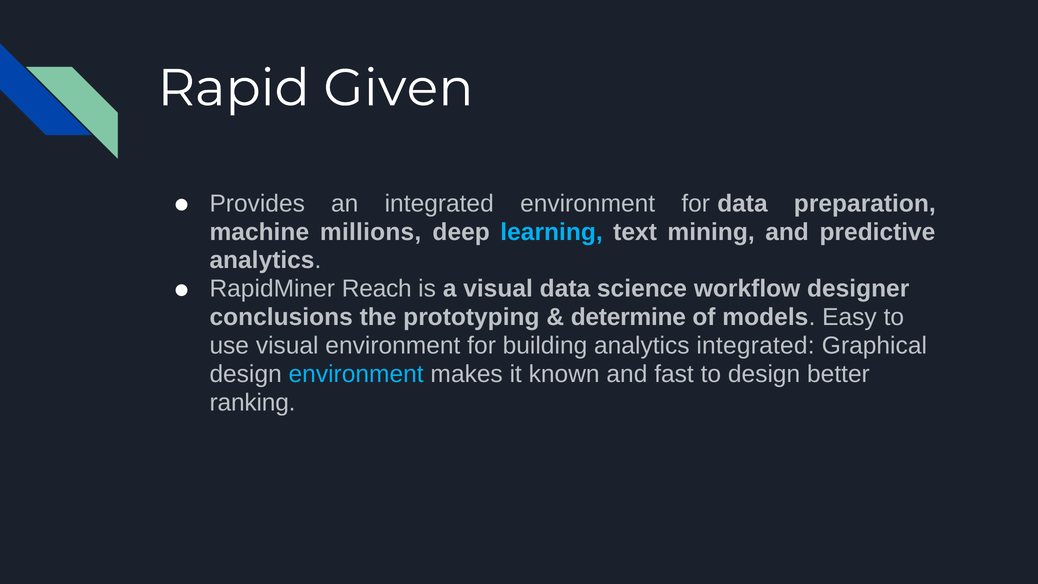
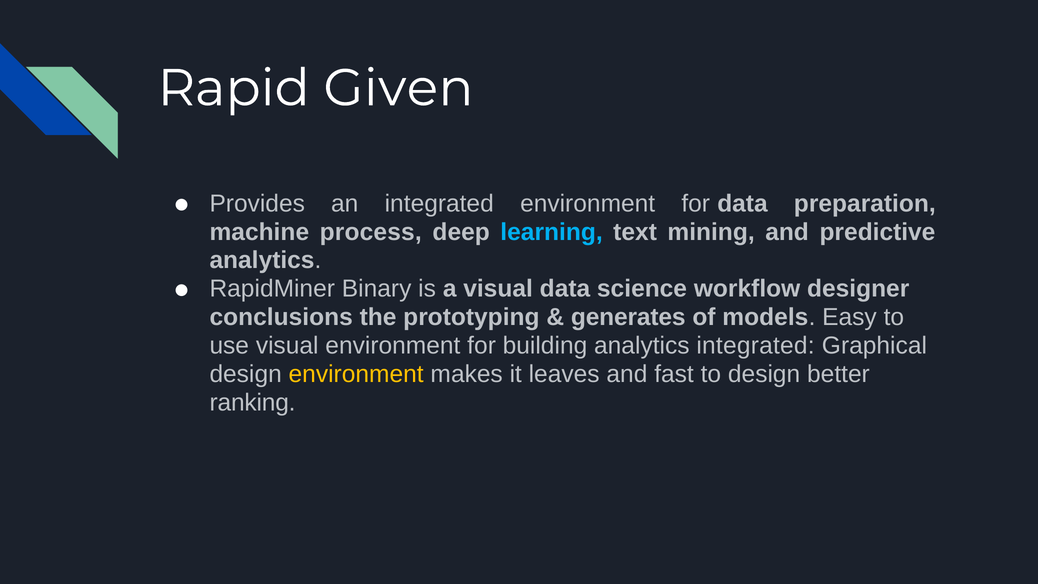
millions: millions -> process
Reach: Reach -> Binary
determine: determine -> generates
environment at (356, 374) colour: light blue -> yellow
known: known -> leaves
